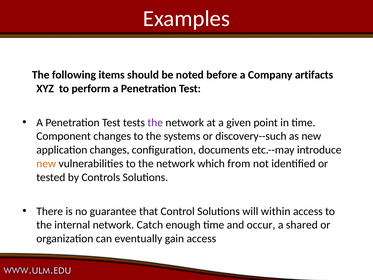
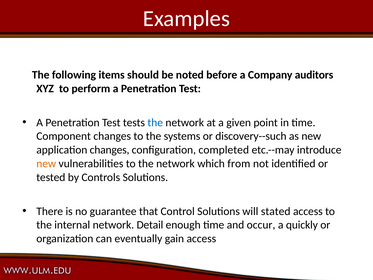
artifacts: artifacts -> auditors
the at (155, 122) colour: purple -> blue
documents: documents -> completed
within: within -> stated
Catch: Catch -> Detail
shared: shared -> quickly
